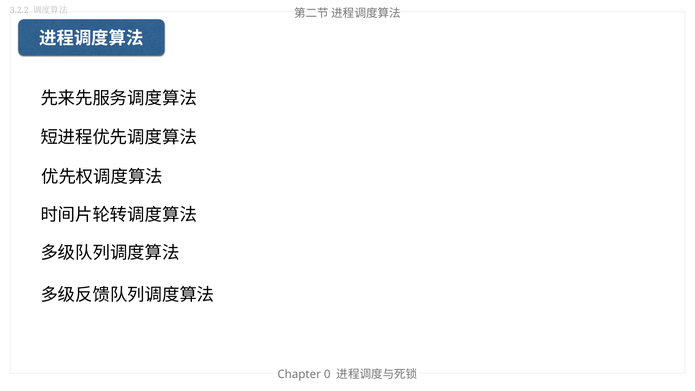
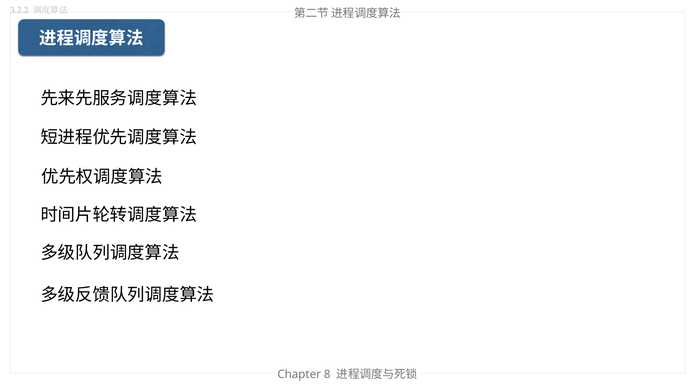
0: 0 -> 8
